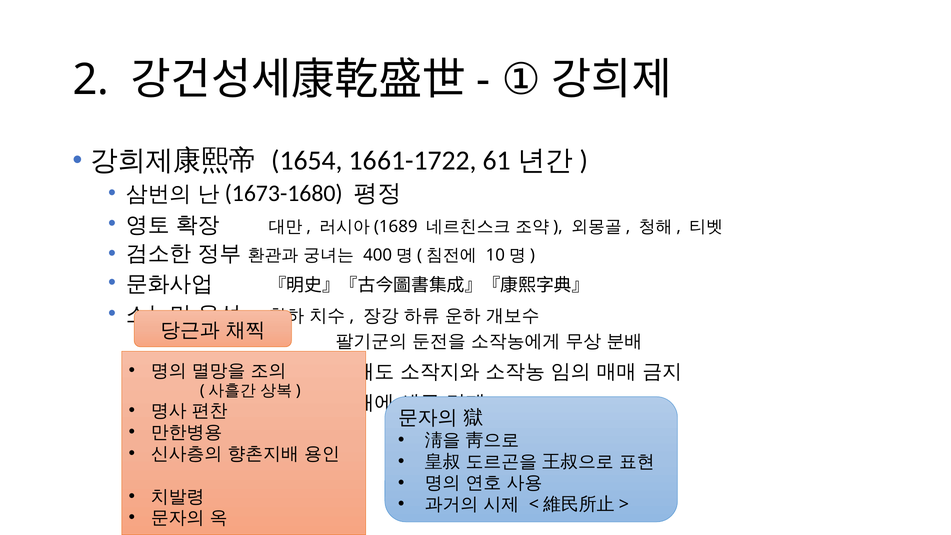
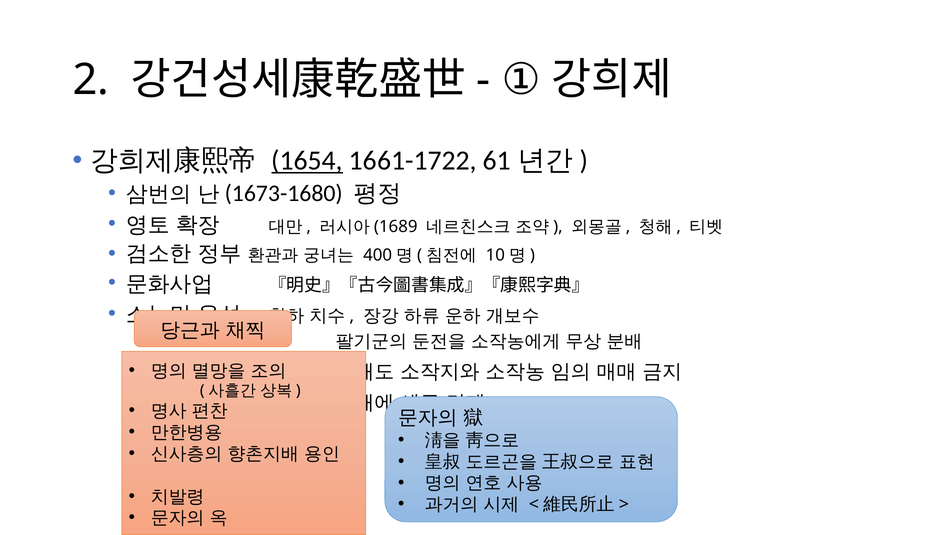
1654 underline: none -> present
